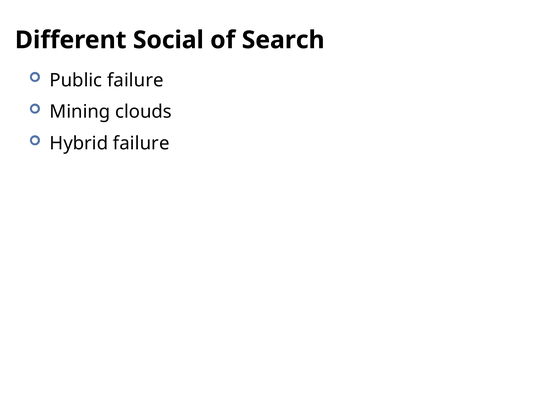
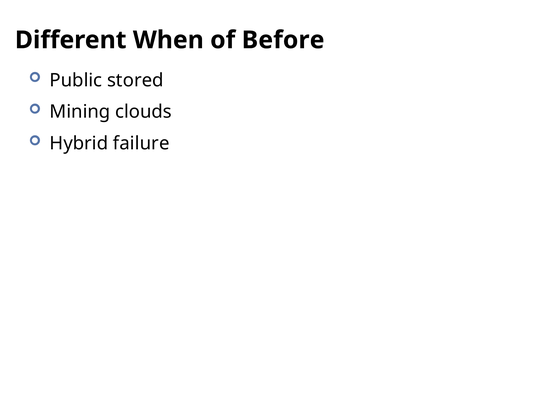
Social: Social -> When
Search: Search -> Before
Public failure: failure -> stored
